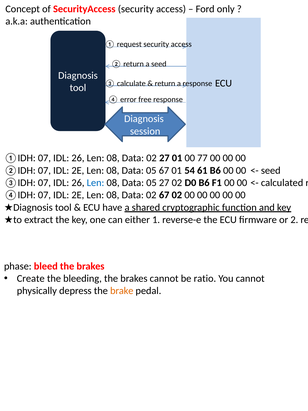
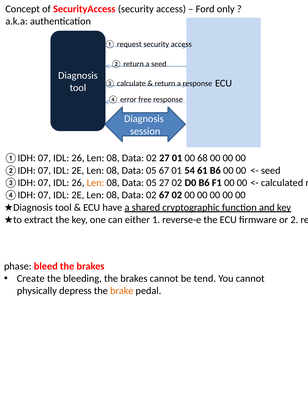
77: 77 -> 68
Len at (96, 183) colour: blue -> orange
ratio: ratio -> tend
